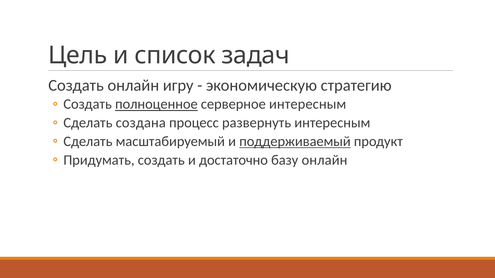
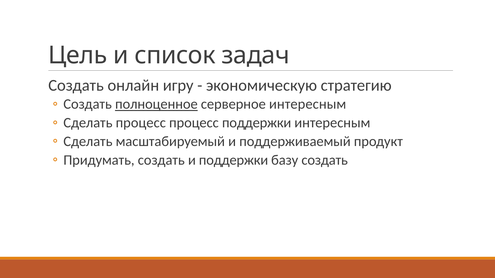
Сделать создана: создана -> процесс
процесс развернуть: развернуть -> поддержки
поддерживаемый underline: present -> none
и достаточно: достаточно -> поддержки
базу онлайн: онлайн -> создать
